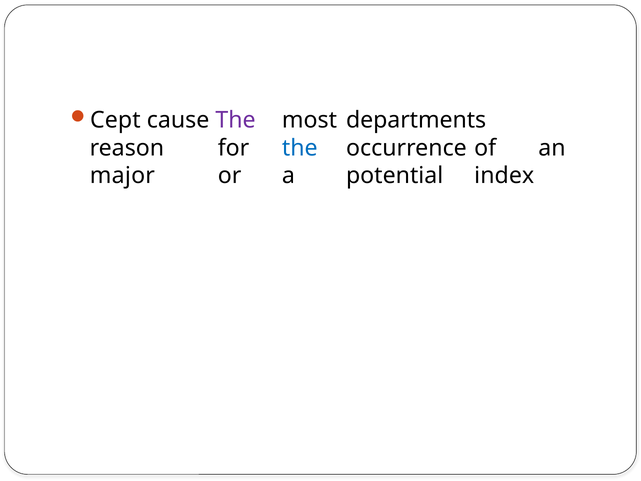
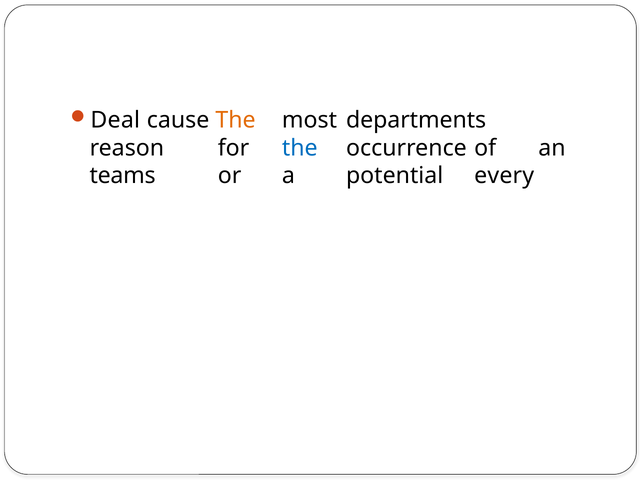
Cept: Cept -> Deal
The at (236, 120) colour: purple -> orange
major: major -> teams
index: index -> every
